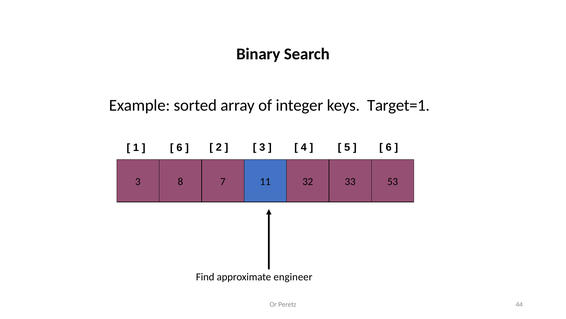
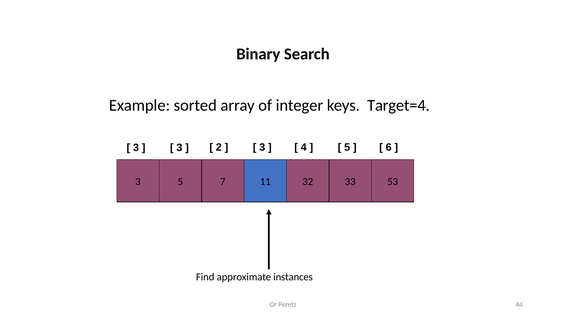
Target=1: Target=1 -> Target=4
1 at (136, 147): 1 -> 3
6 at (179, 147): 6 -> 3
3 8: 8 -> 5
engineer: engineer -> instances
